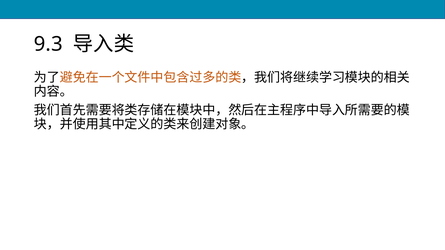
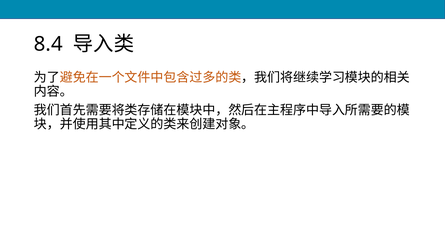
9.3: 9.3 -> 8.4
